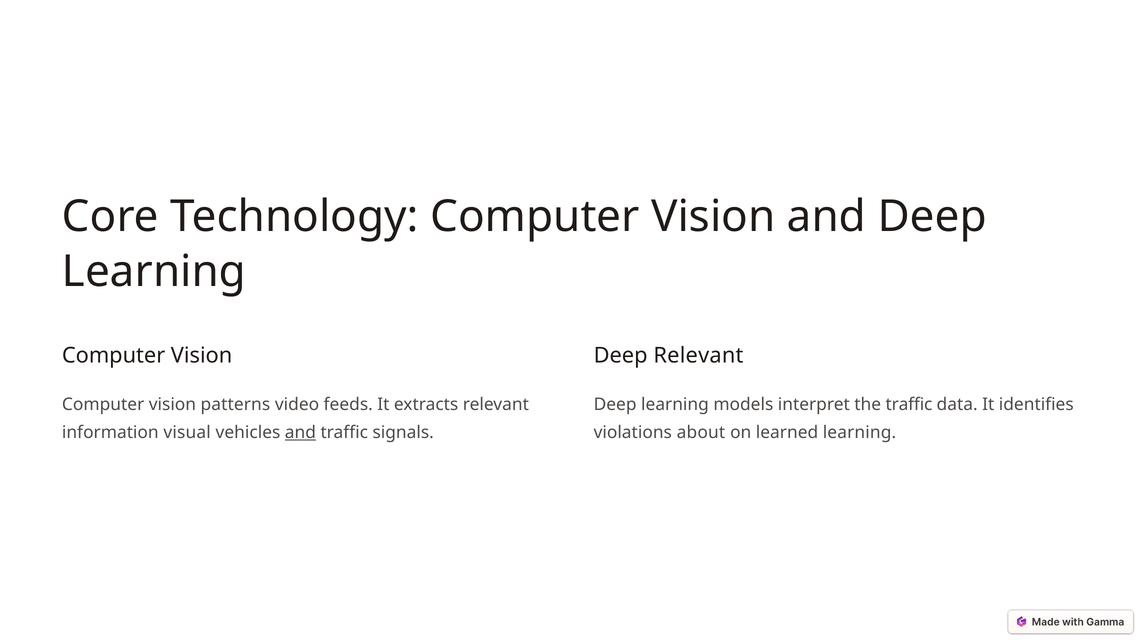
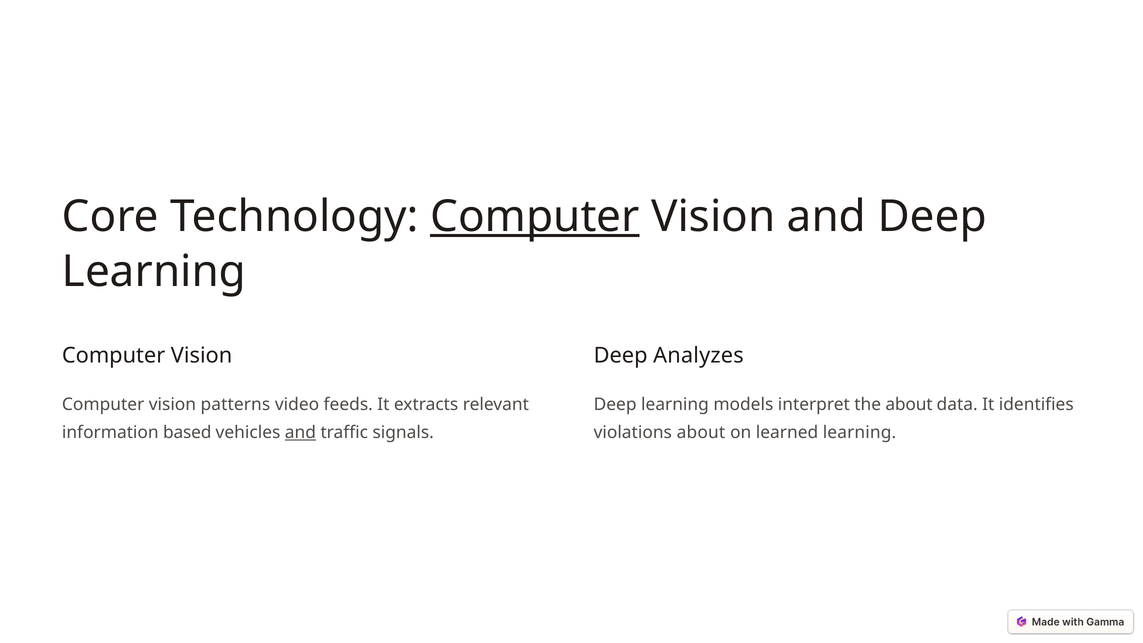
Computer at (535, 217) underline: none -> present
Deep Relevant: Relevant -> Analyzes
the traffic: traffic -> about
visual: visual -> based
